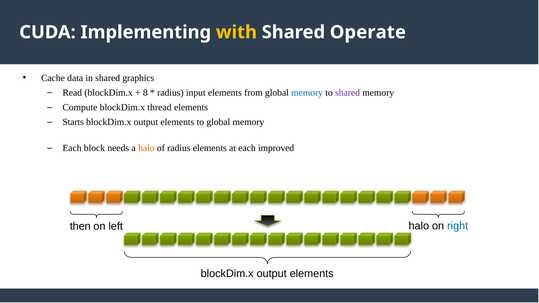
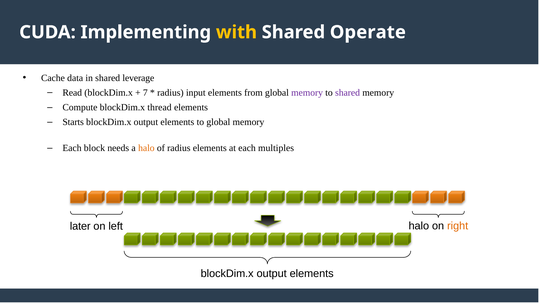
graphics: graphics -> leverage
8: 8 -> 7
memory at (307, 93) colour: blue -> purple
improved: improved -> multiples
then: then -> later
right colour: blue -> orange
